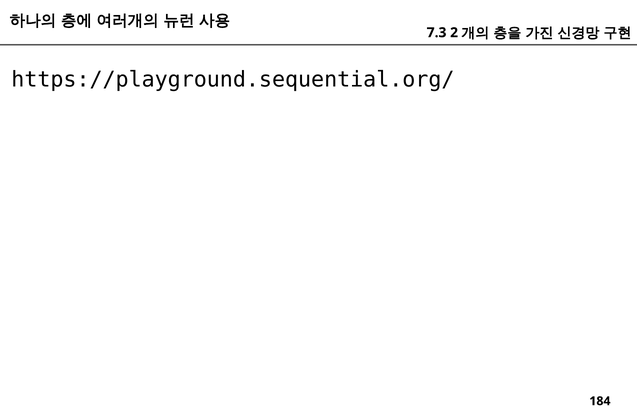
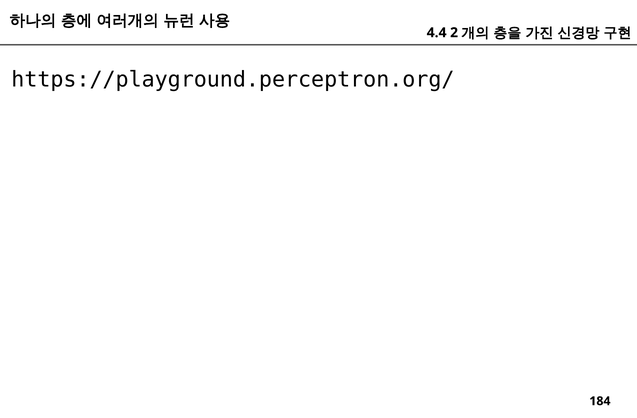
7.3: 7.3 -> 4.4
https://playground.sequential.org/: https://playground.sequential.org/ -> https://playground.perceptron.org/
